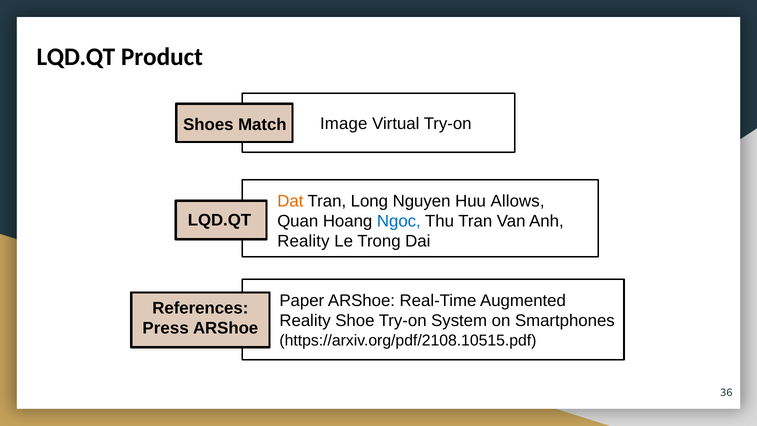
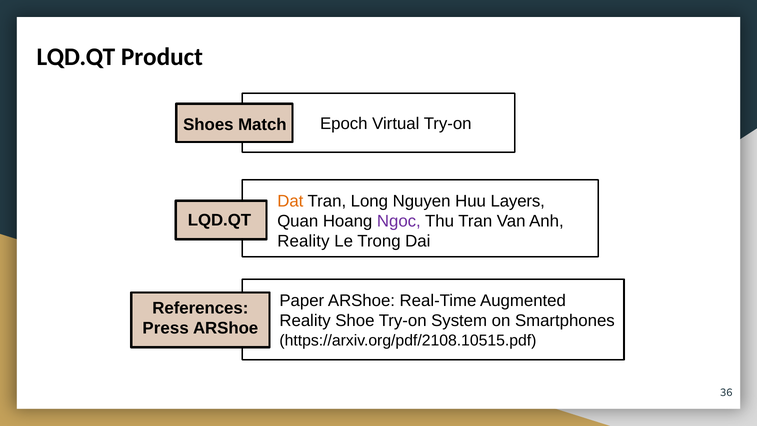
Image: Image -> Epoch
Allows: Allows -> Layers
Ngoc colour: blue -> purple
